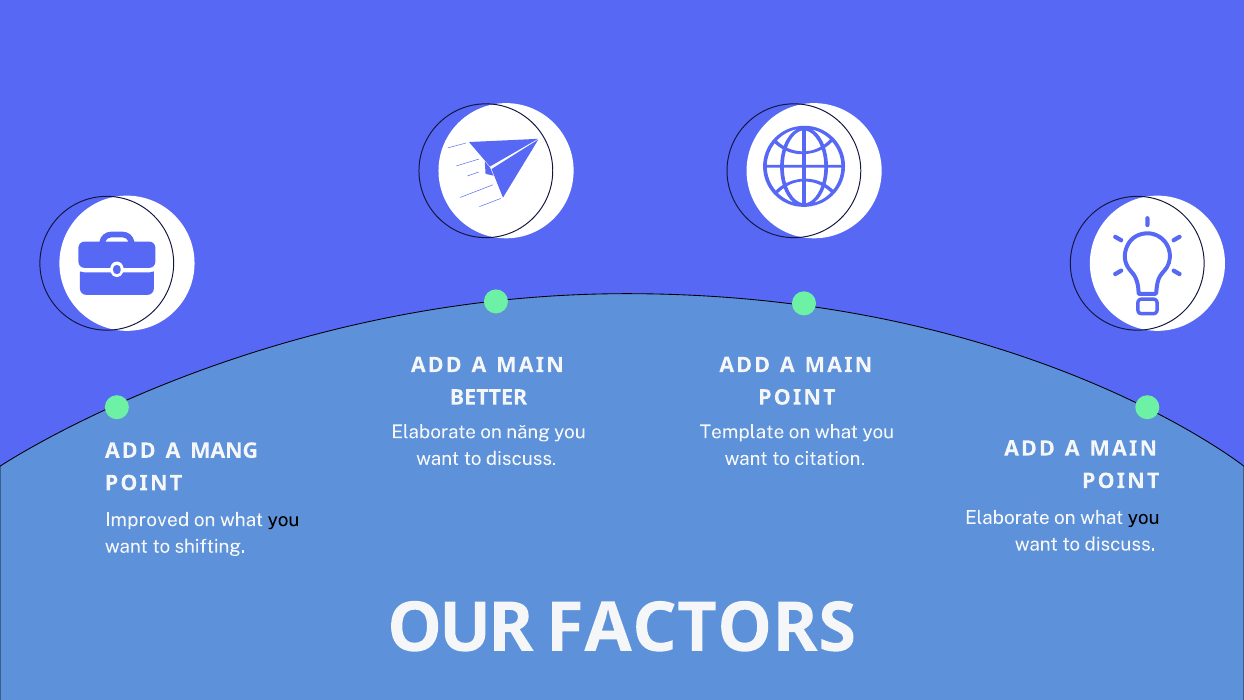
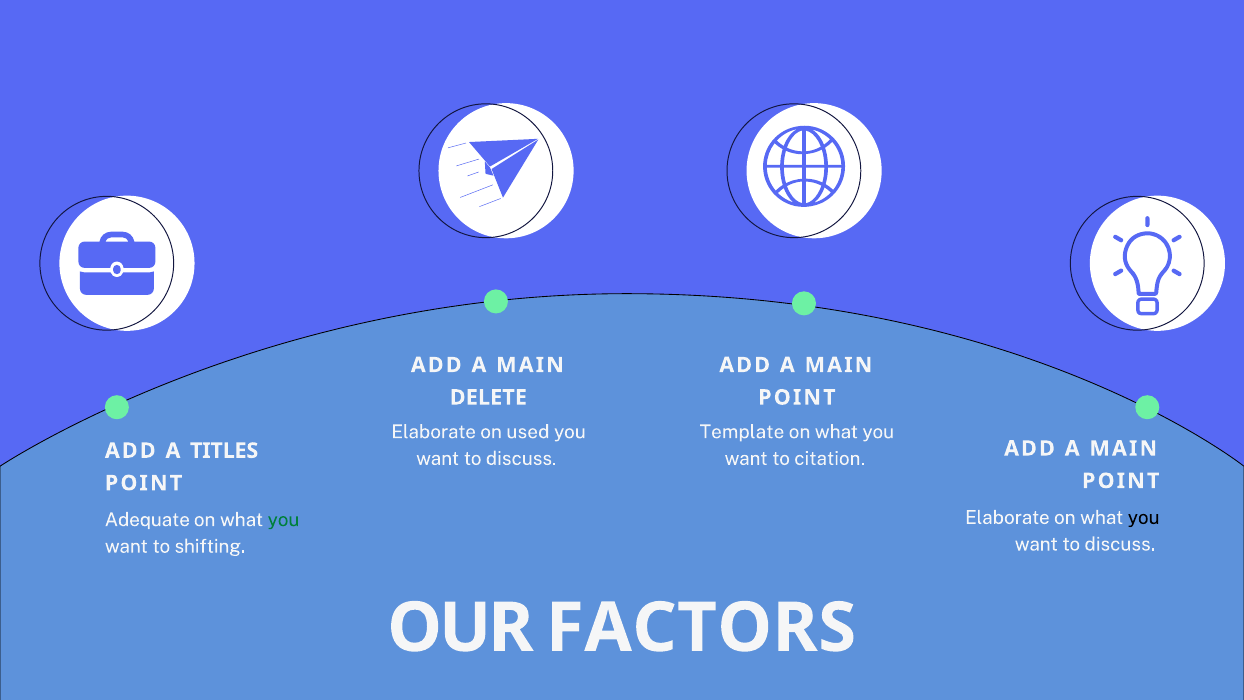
BETTER: BETTER -> DELETE
năng: năng -> used
MANG: MANG -> TITLES
Improved: Improved -> Adequate
you at (284, 520) colour: black -> green
